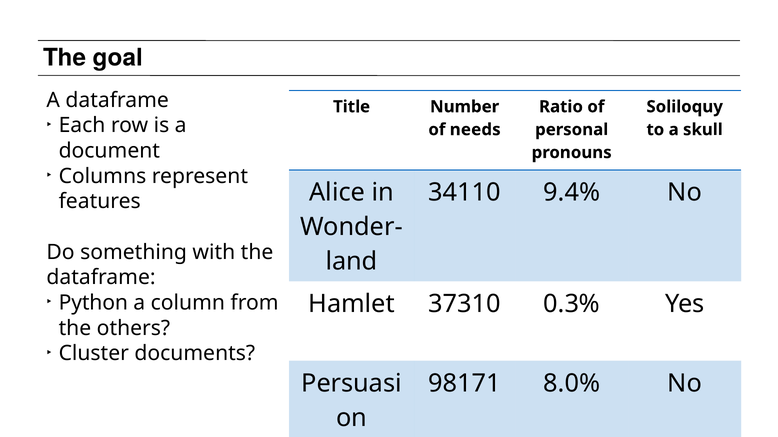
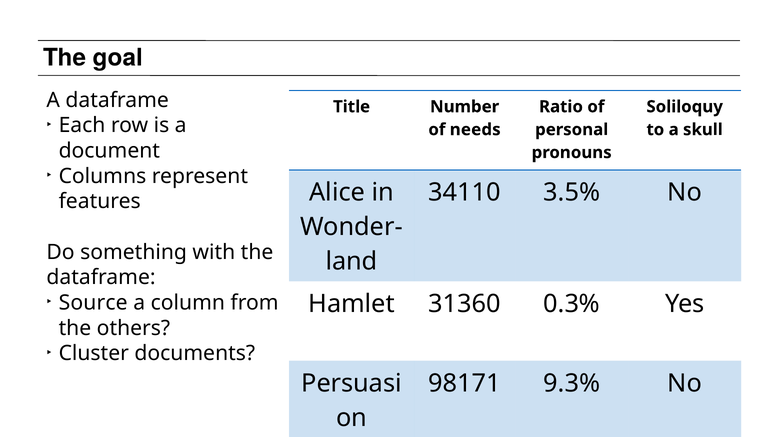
9.4%: 9.4% -> 3.5%
37310: 37310 -> 31360
Python: Python -> Source
8.0%: 8.0% -> 9.3%
